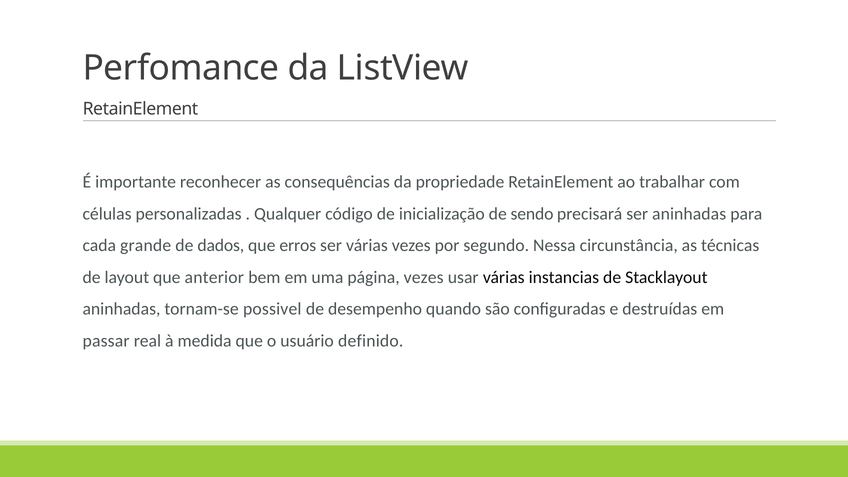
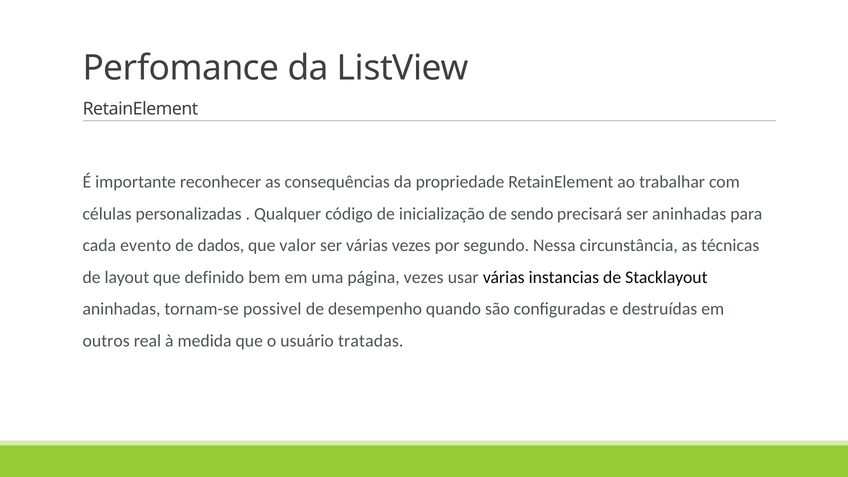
grande: grande -> evento
erros: erros -> valor
anterior: anterior -> definido
passar: passar -> outros
definido: definido -> tratadas
